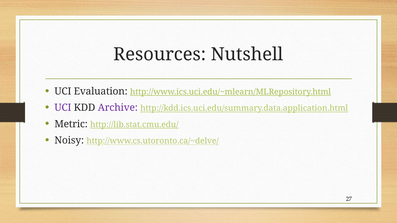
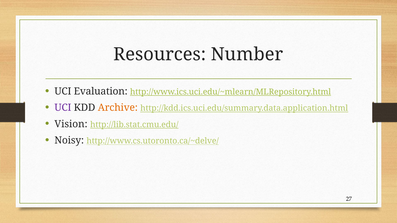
Nutshell: Nutshell -> Number
Archive colour: purple -> orange
Metric: Metric -> Vision
